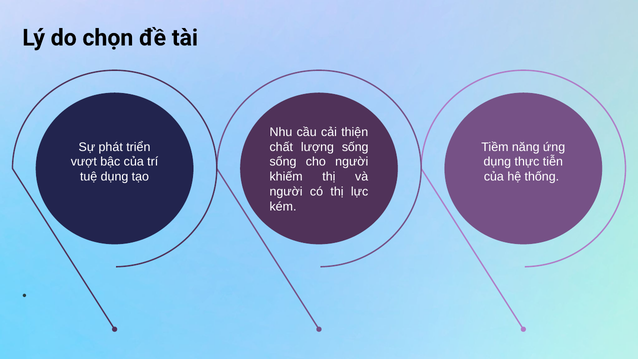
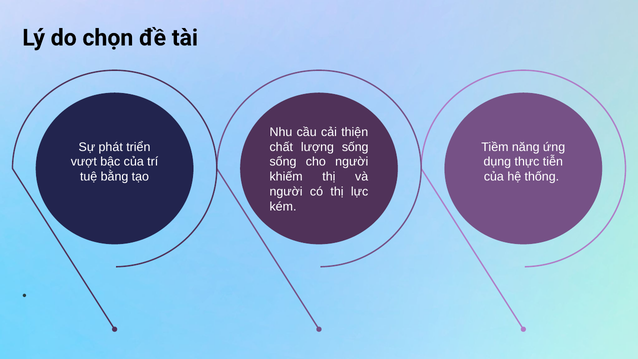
tuệ dụng: dụng -> bằng
